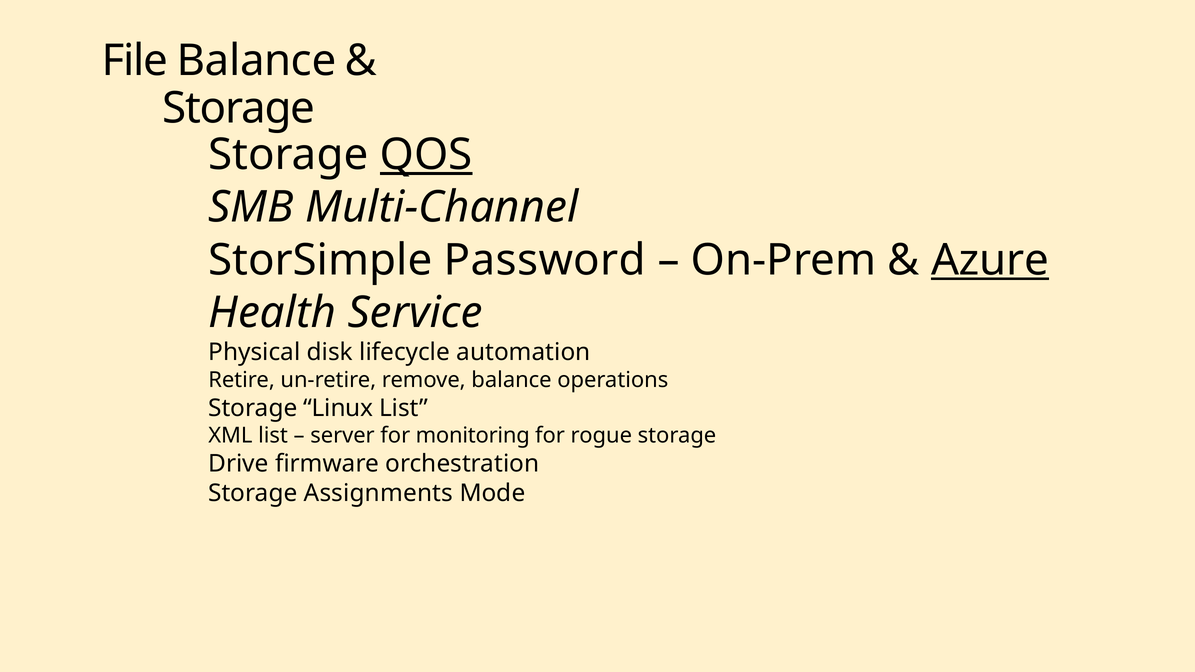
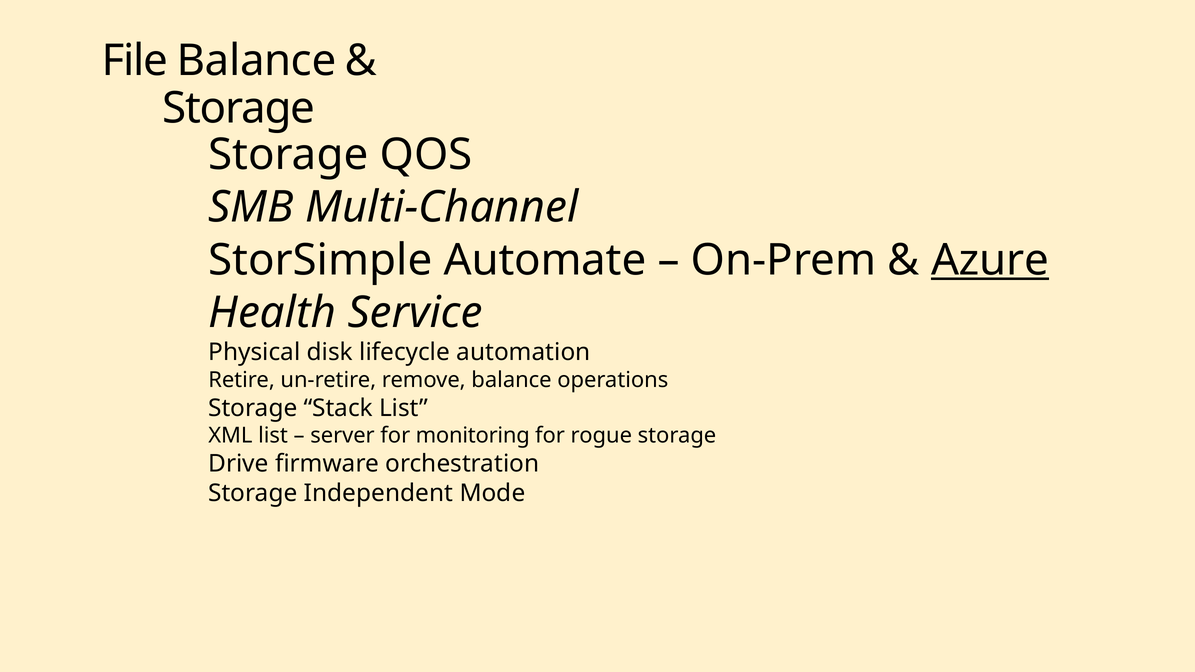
QOS underline: present -> none
Password: Password -> Automate
Linux: Linux -> Stack
Assignments: Assignments -> Independent
